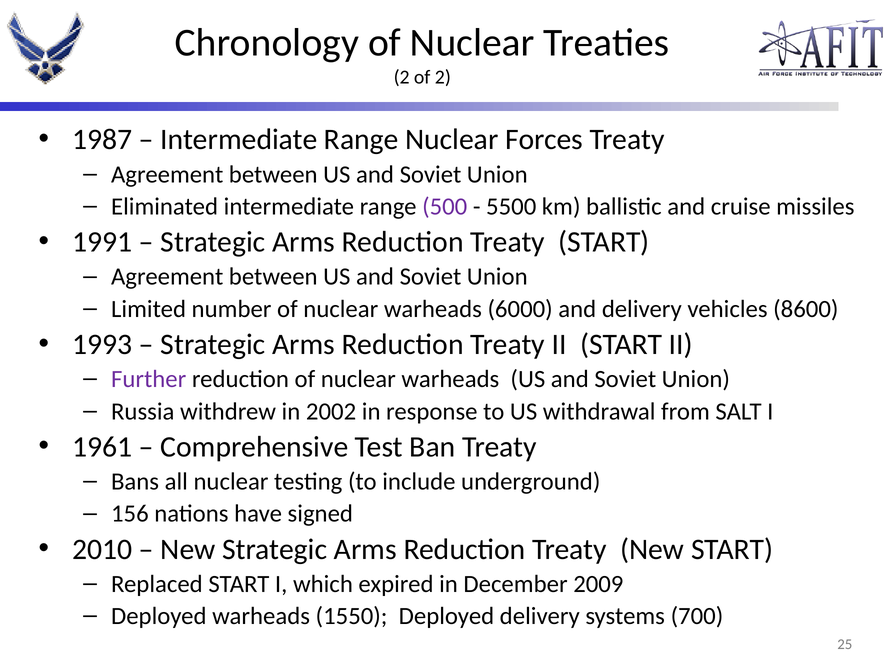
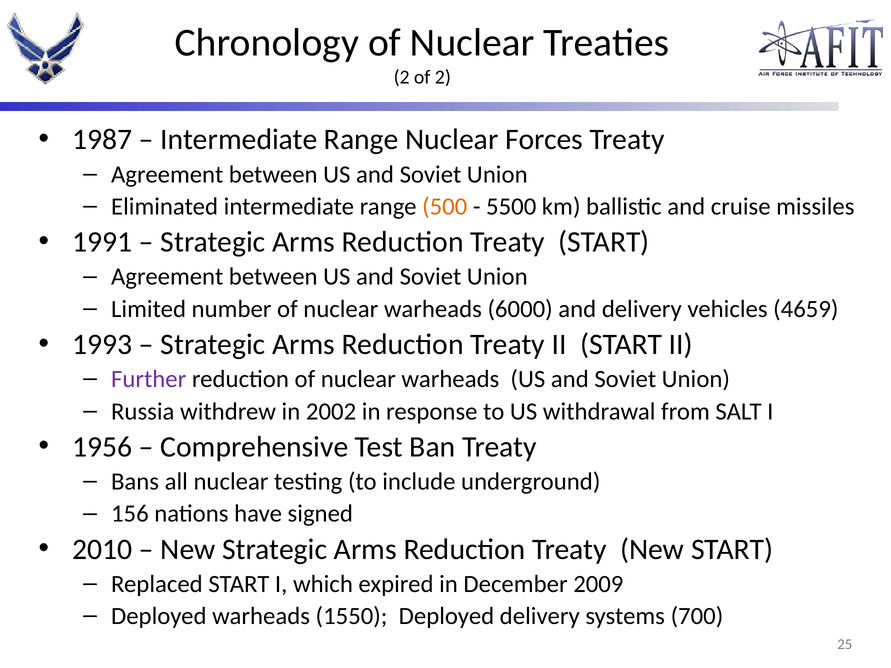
500 colour: purple -> orange
8600: 8600 -> 4659
1961: 1961 -> 1956
